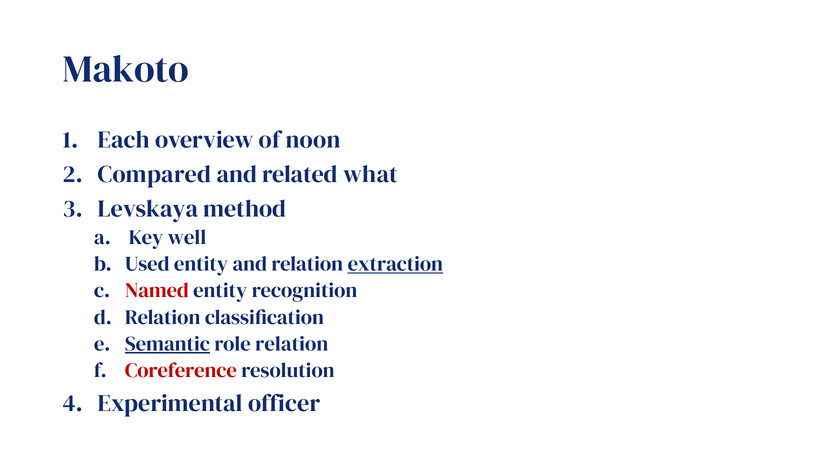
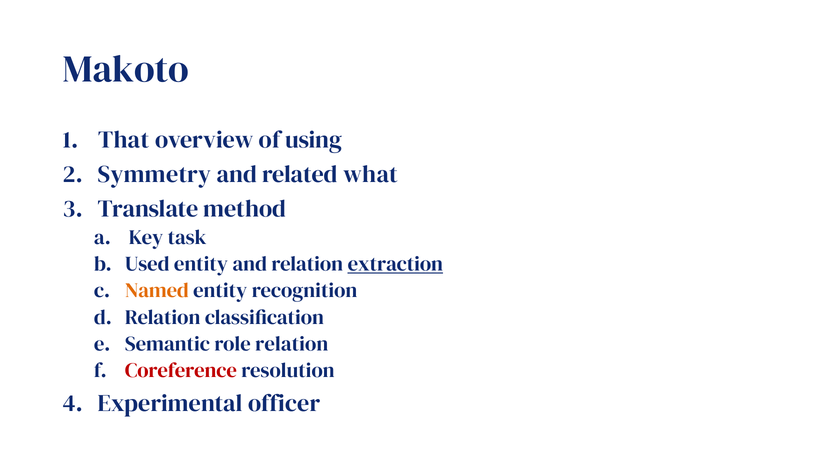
Each: Each -> That
noon: noon -> using
Compared: Compared -> Symmetry
Levskaya: Levskaya -> Translate
well: well -> task
Named colour: red -> orange
Semantic underline: present -> none
